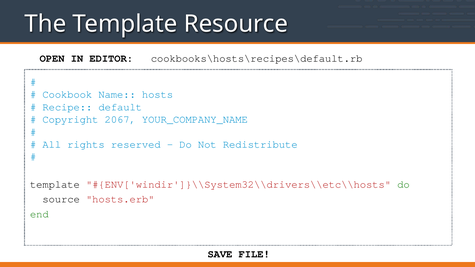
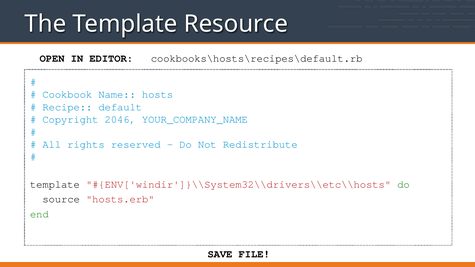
2067: 2067 -> 2046
